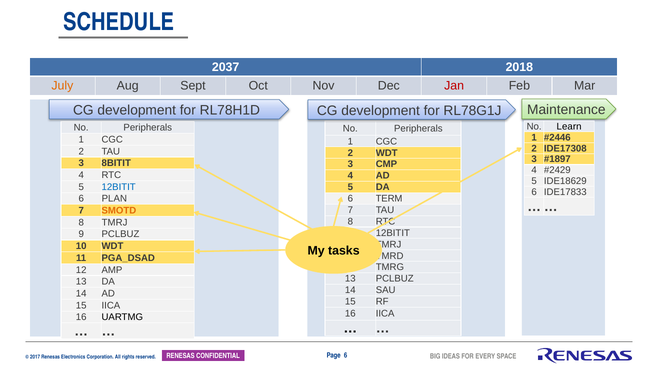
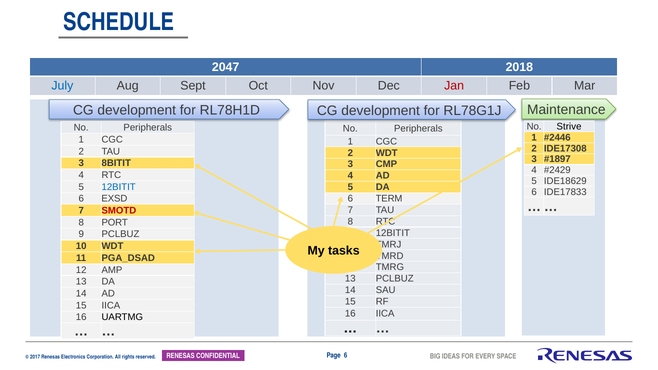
2037: 2037 -> 2047
July colour: orange -> blue
Learn: Learn -> Strive
PLAN: PLAN -> EXSD
SMOTD colour: orange -> red
8 TMRJ: TMRJ -> PORT
